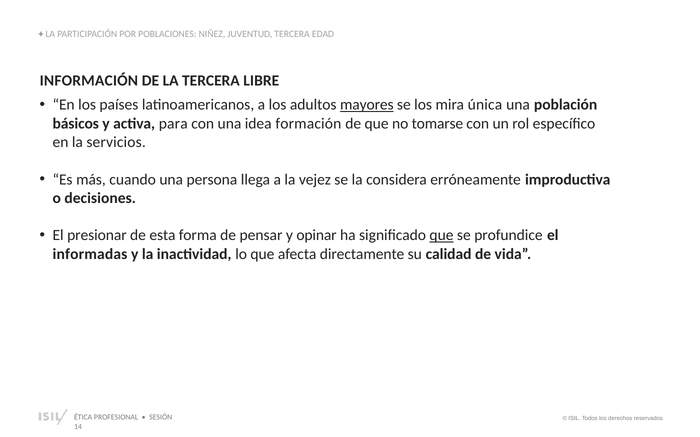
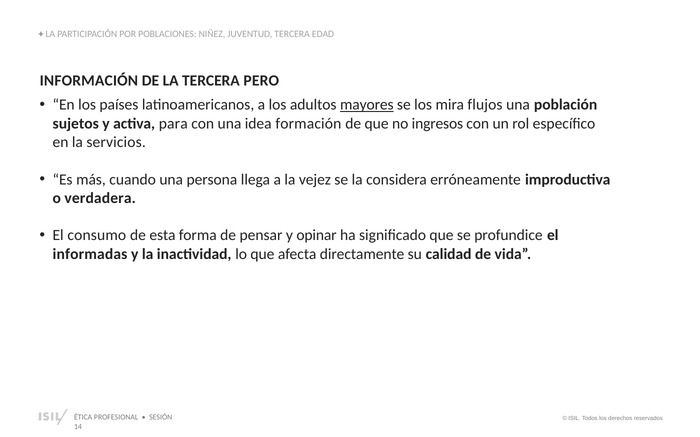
LIBRE: LIBRE -> PERO
única: única -> flujos
básicos: básicos -> sujetos
tomarse: tomarse -> ingresos
decisiones: decisiones -> verdadera
presionar: presionar -> consumo
que at (442, 236) underline: present -> none
